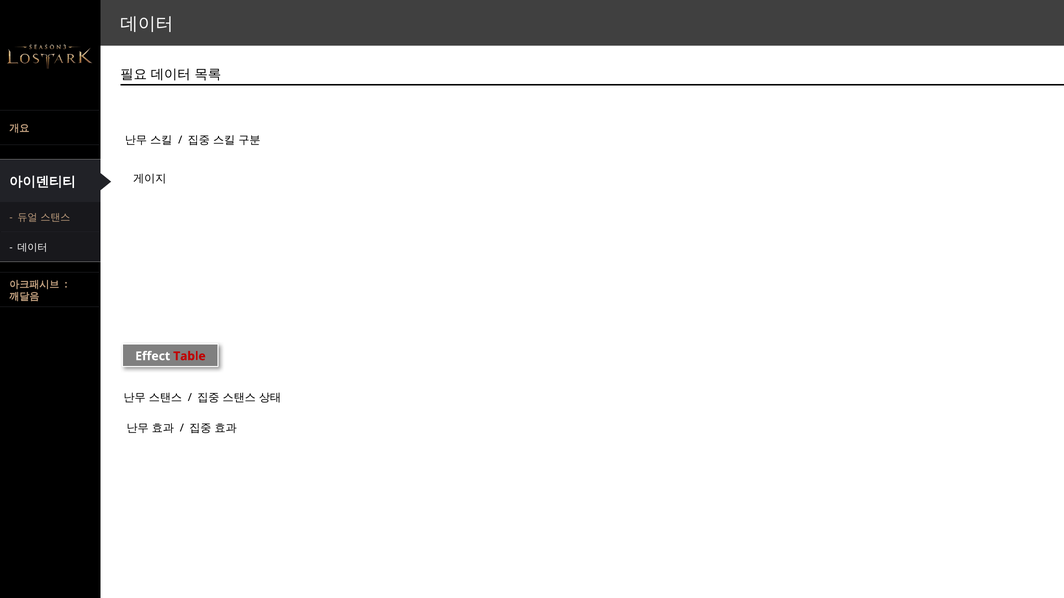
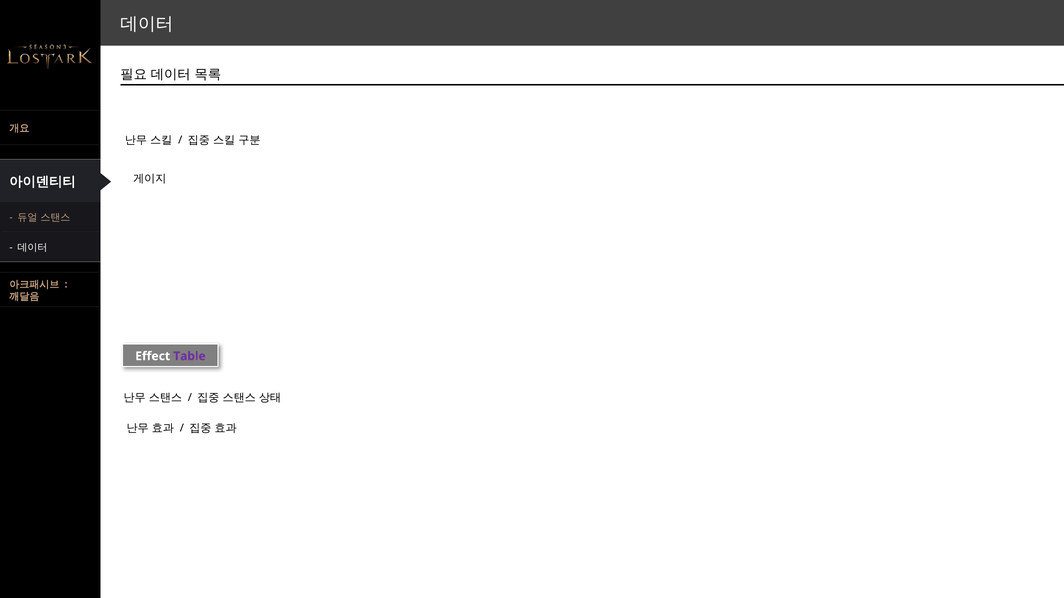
Table colour: red -> purple
